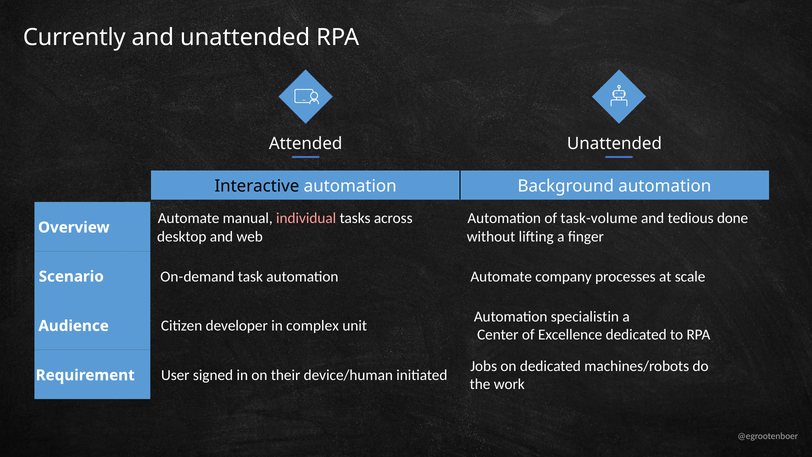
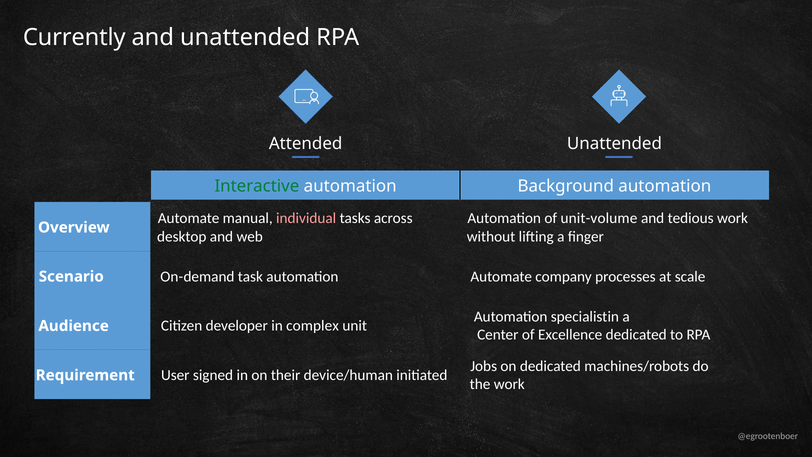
Interactive colour: black -> green
task-volume: task-volume -> unit-volume
tedious done: done -> work
